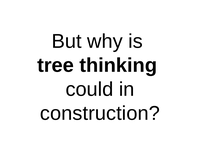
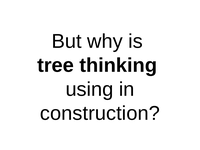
could: could -> using
